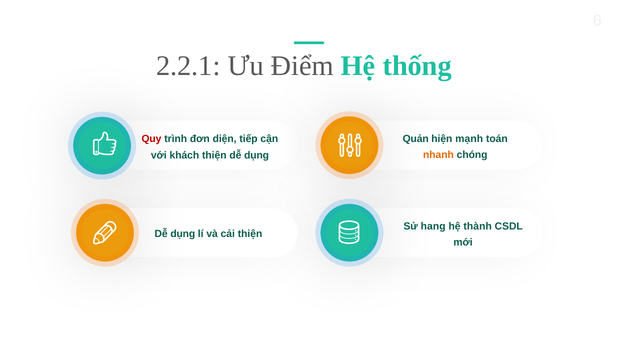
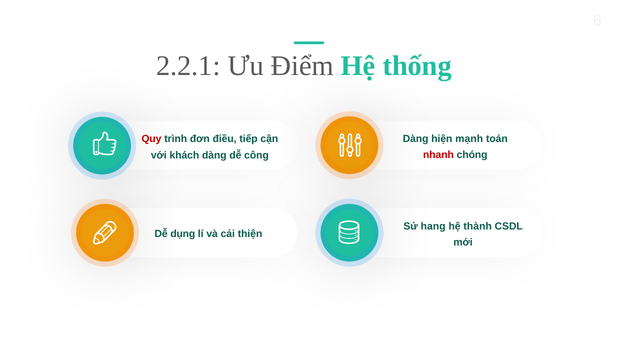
Quản at (416, 139): Quản -> Dàng
diện: diện -> điều
nhanh colour: orange -> red
khách thiện: thiện -> dàng
dụng at (257, 155): dụng -> công
